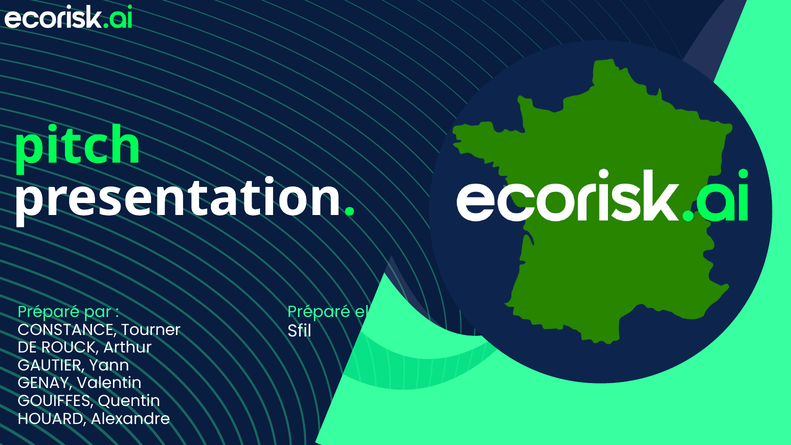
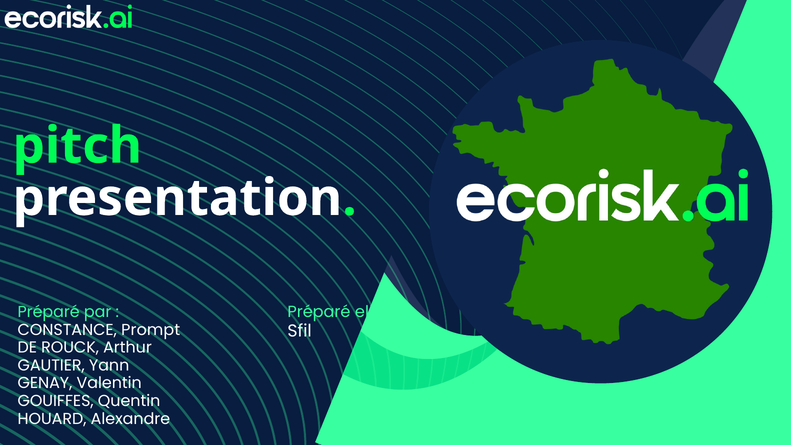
Tourner: Tourner -> Prompt
